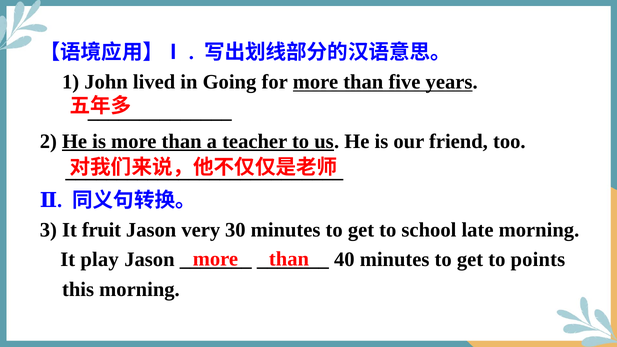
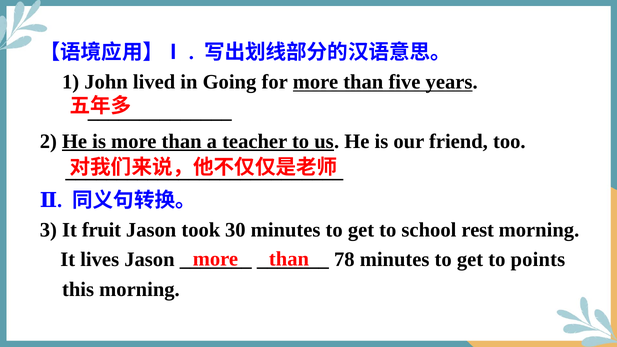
very: very -> took
late: late -> rest
play: play -> lives
40: 40 -> 78
